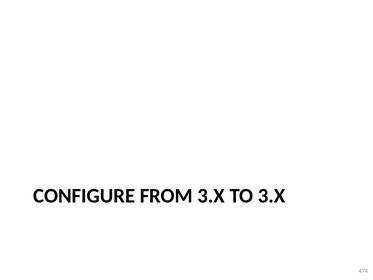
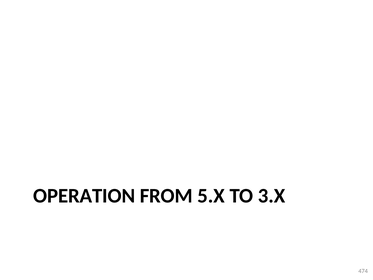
CONFIGURE: CONFIGURE -> OPERATION
FROM 3.X: 3.X -> 5.X
